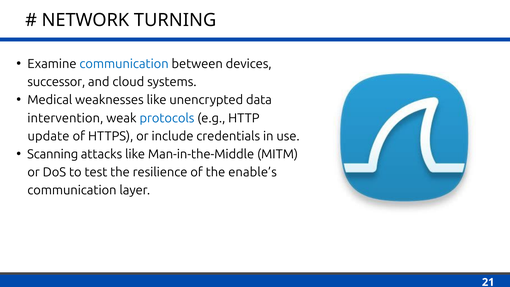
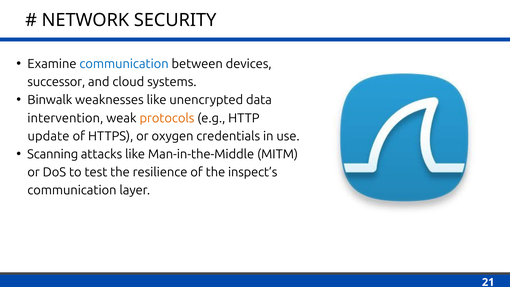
TURNING: TURNING -> SECURITY
Medical: Medical -> Binwalk
protocols colour: blue -> orange
include: include -> oxygen
enable’s: enable’s -> inspect’s
